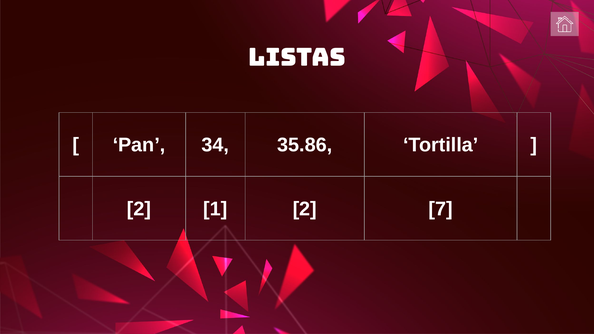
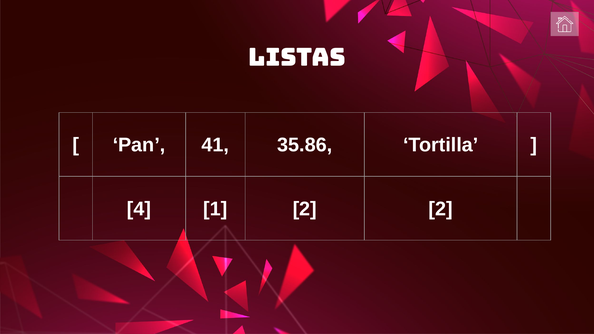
34: 34 -> 41
2 at (139, 209): 2 -> 4
2 7: 7 -> 2
